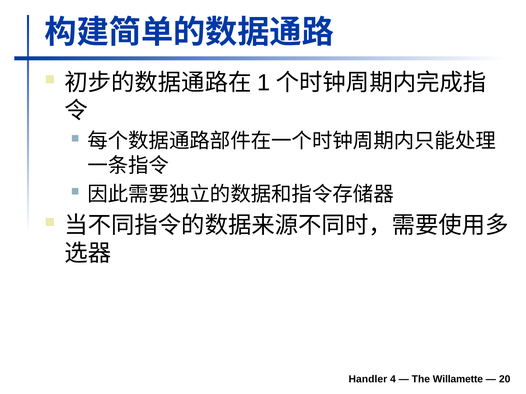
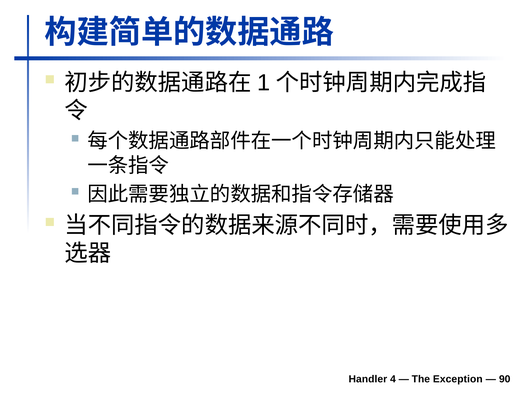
Willamette: Willamette -> Exception
20: 20 -> 90
